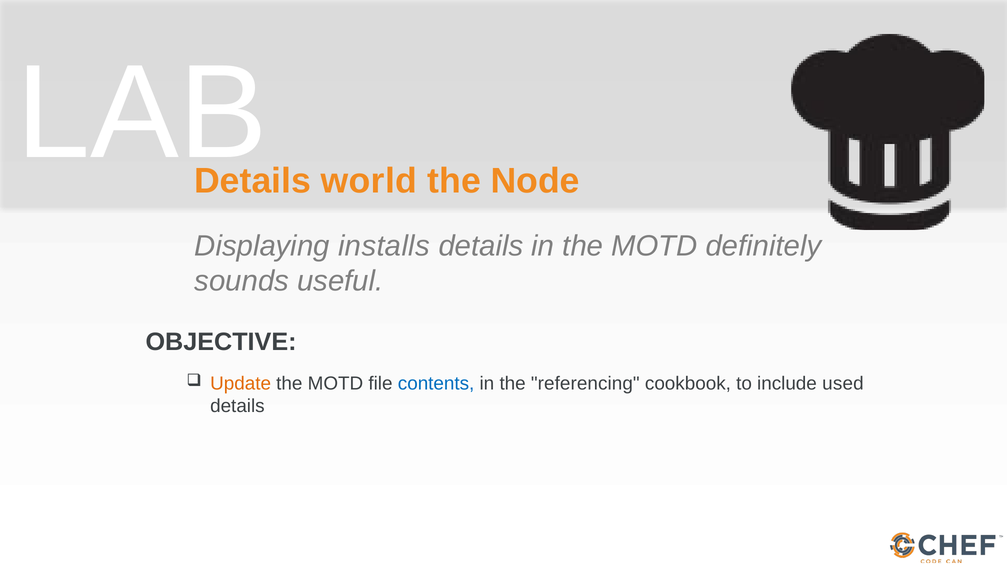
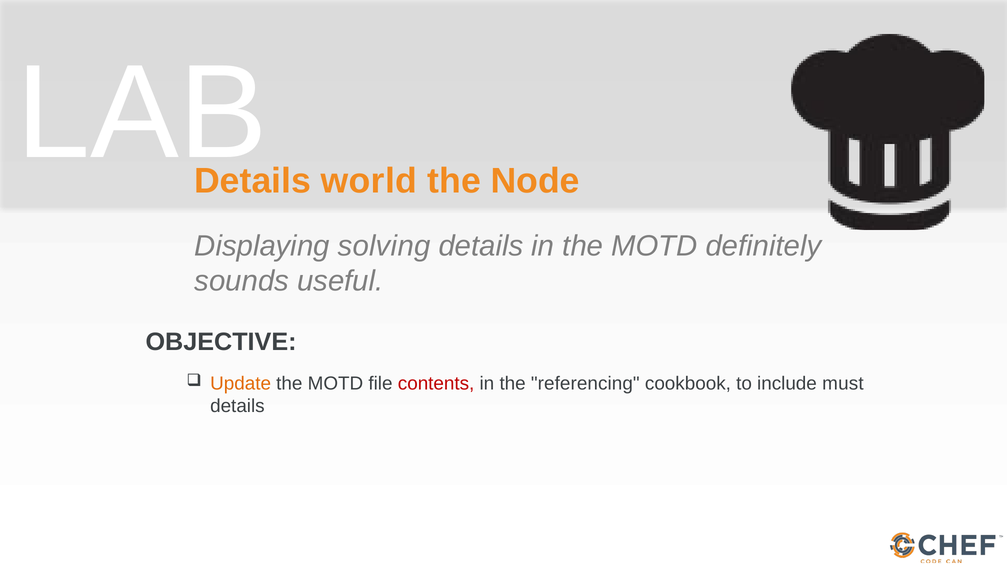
installs: installs -> solving
contents colour: blue -> red
used: used -> must
